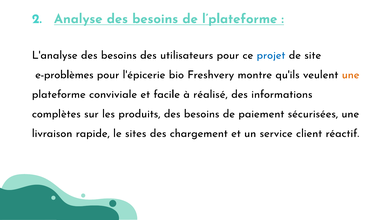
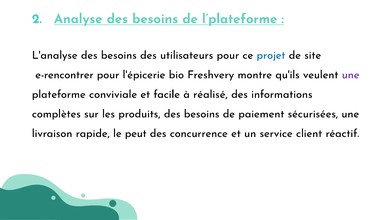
e-problèmes: e-problèmes -> e-rencontrer
une at (351, 75) colour: orange -> purple
sites: sites -> peut
chargement: chargement -> concurrence
